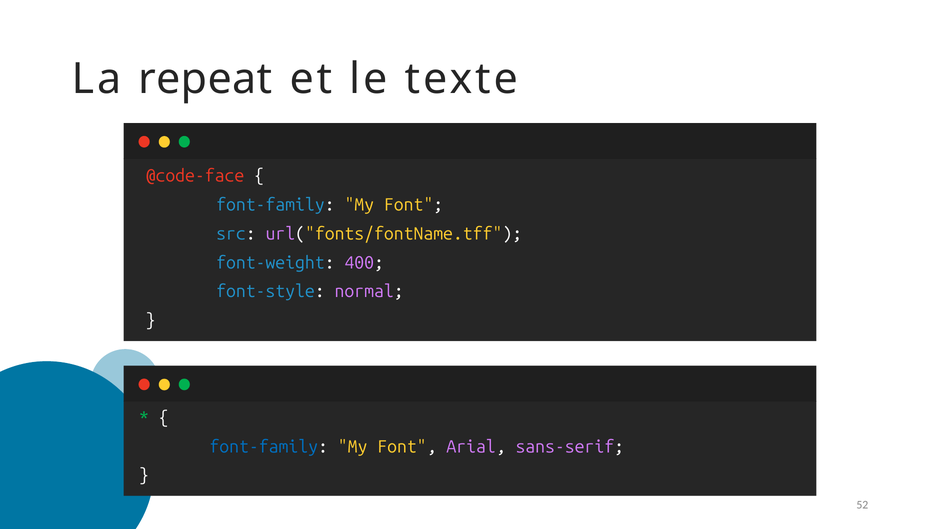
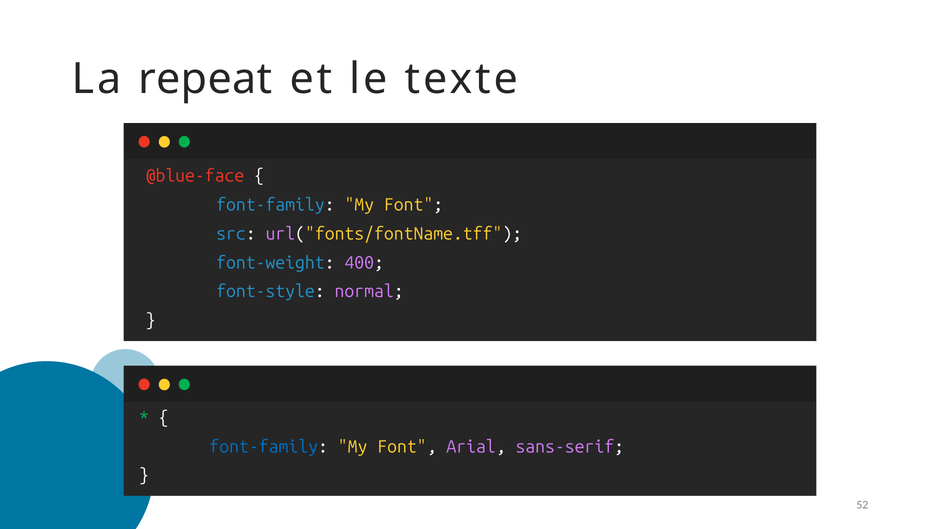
@code-face: @code-face -> @blue-face
